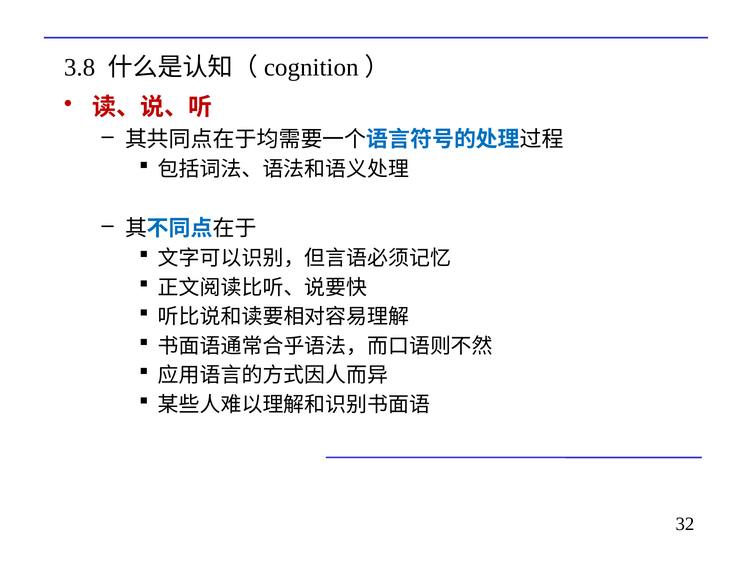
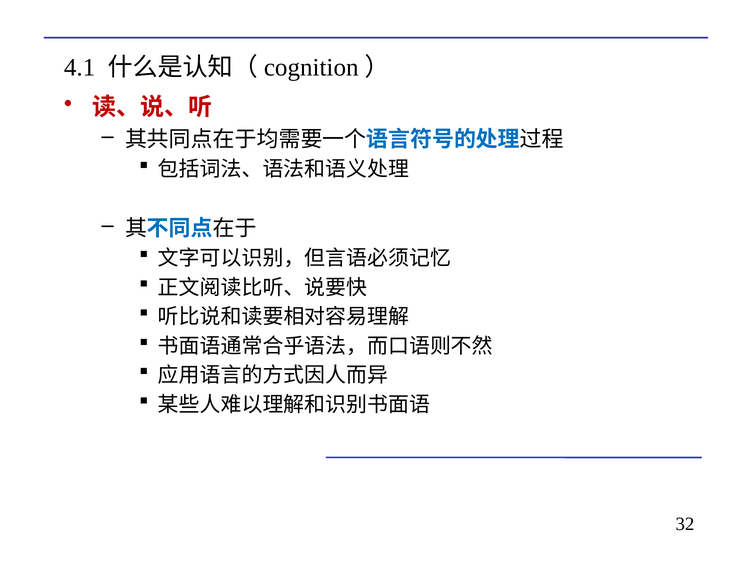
3.8: 3.8 -> 4.1
